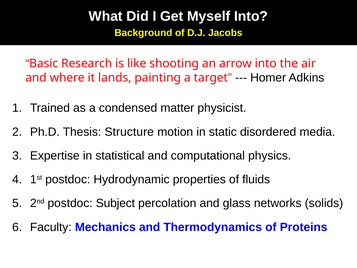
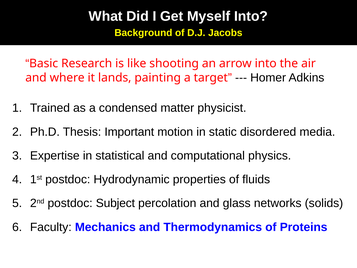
Structure: Structure -> Important
